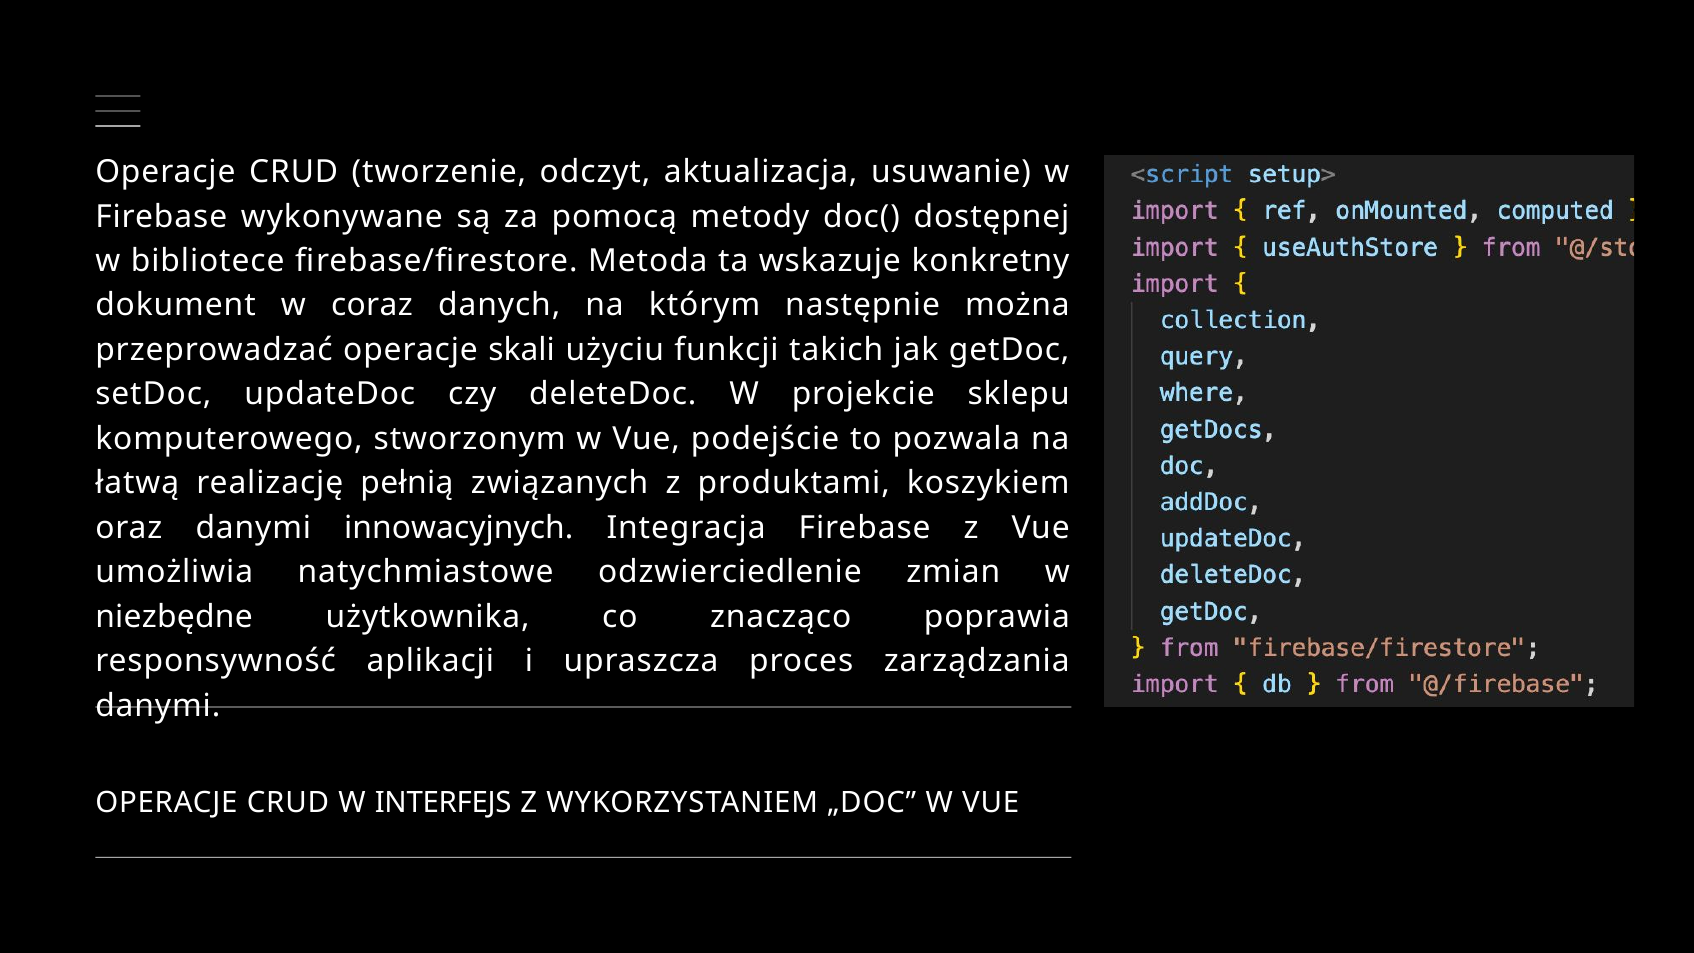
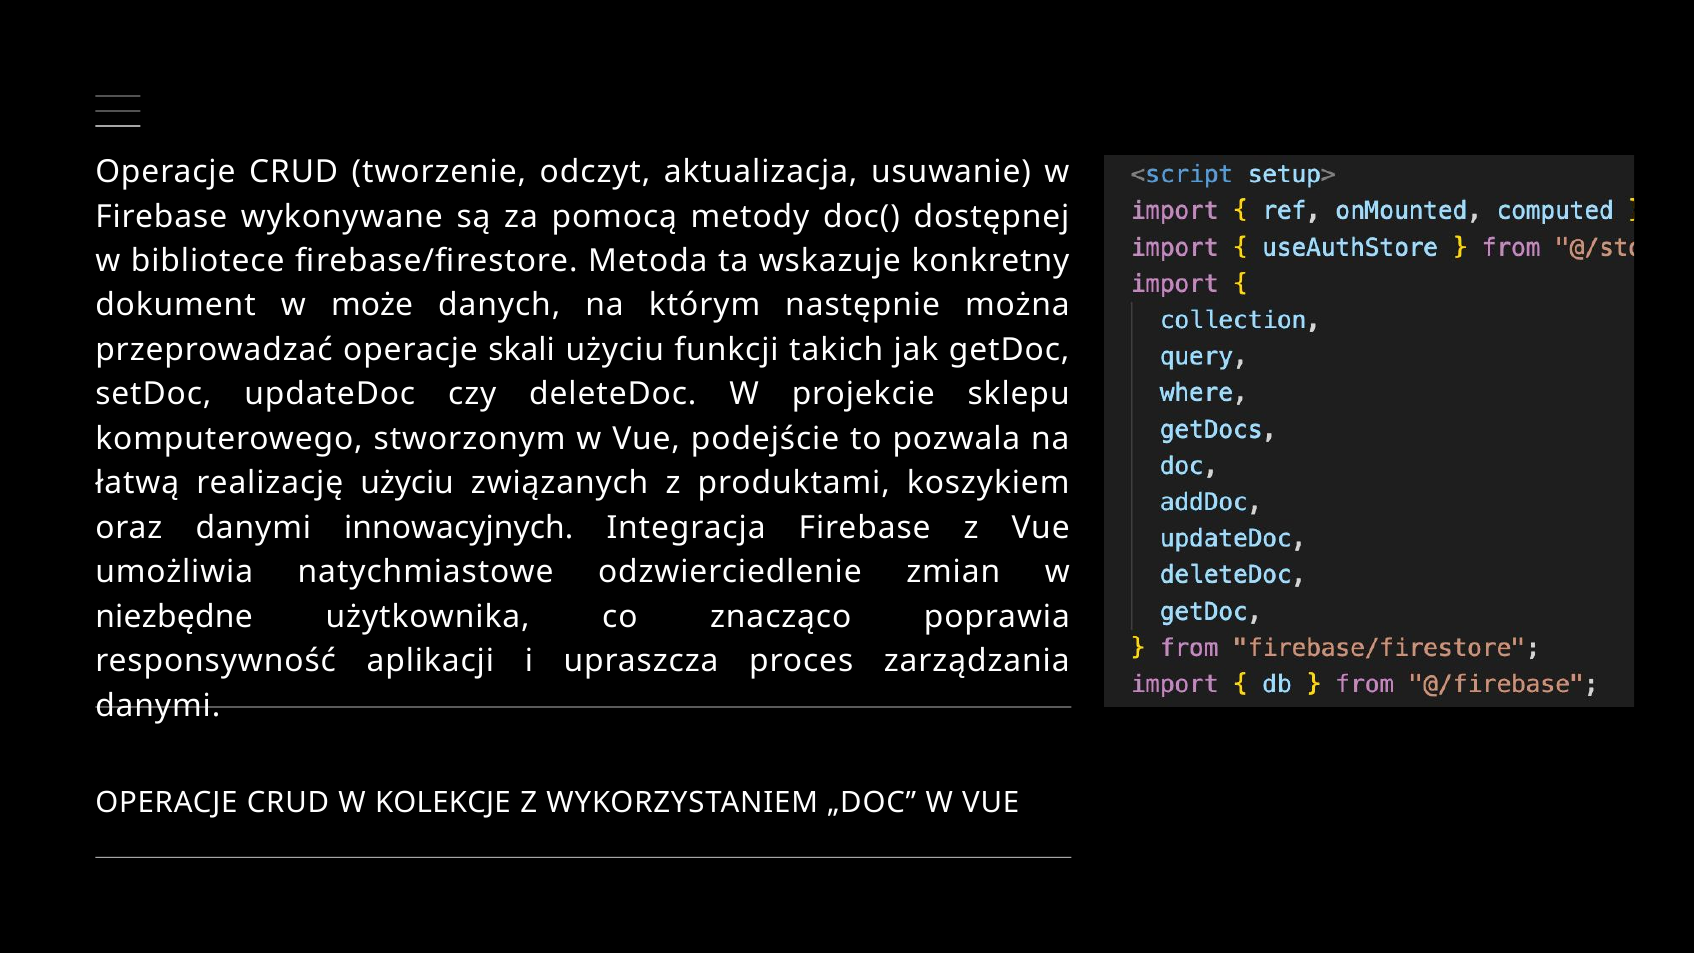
coraz: coraz -> może
realizację pełnią: pełnią -> użyciu
INTERFEJS: INTERFEJS -> KOLEKCJE
